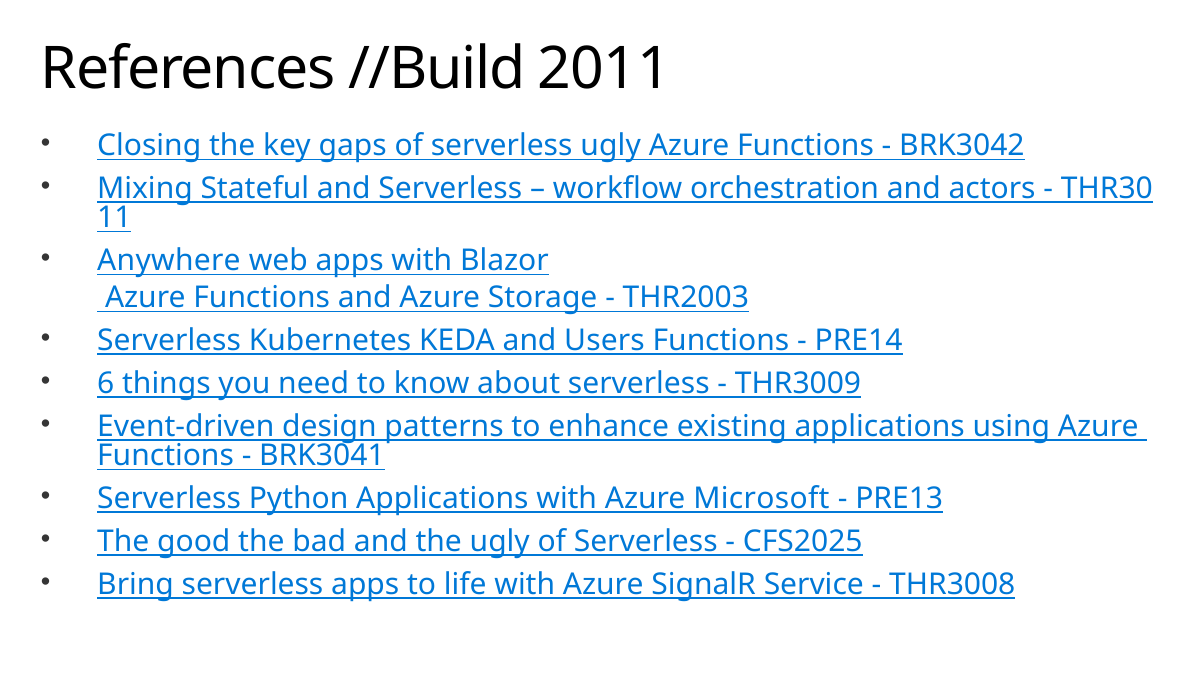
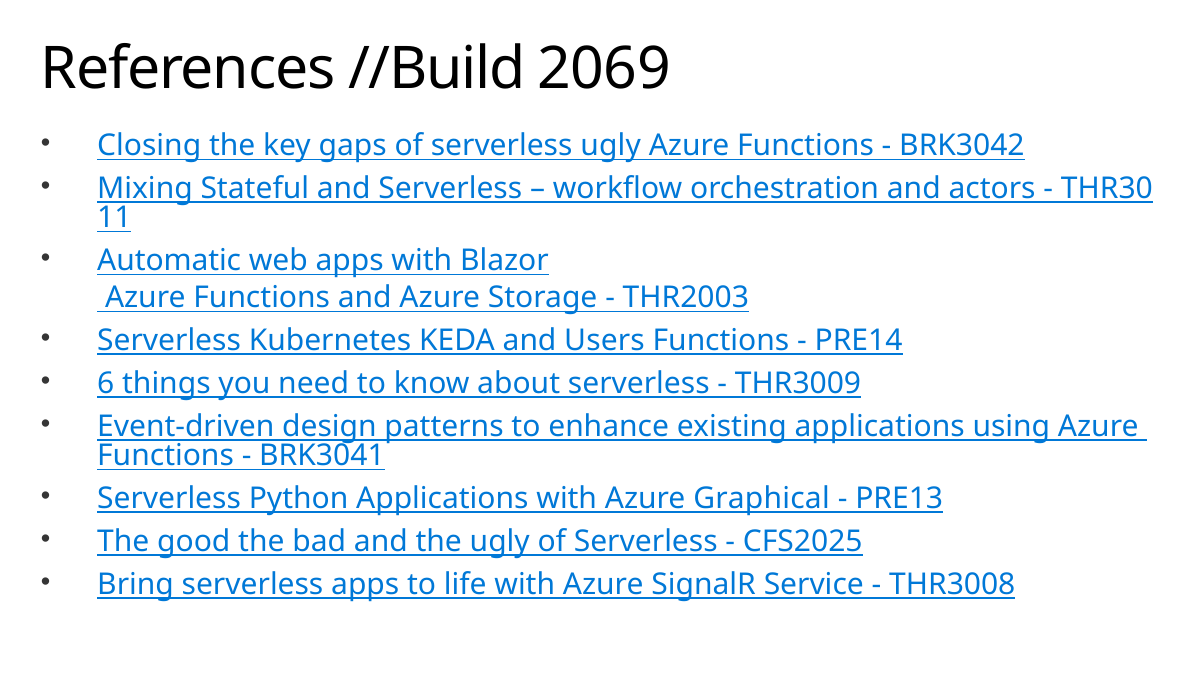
2011: 2011 -> 2069
Anywhere: Anywhere -> Automatic
Microsoft: Microsoft -> Graphical
